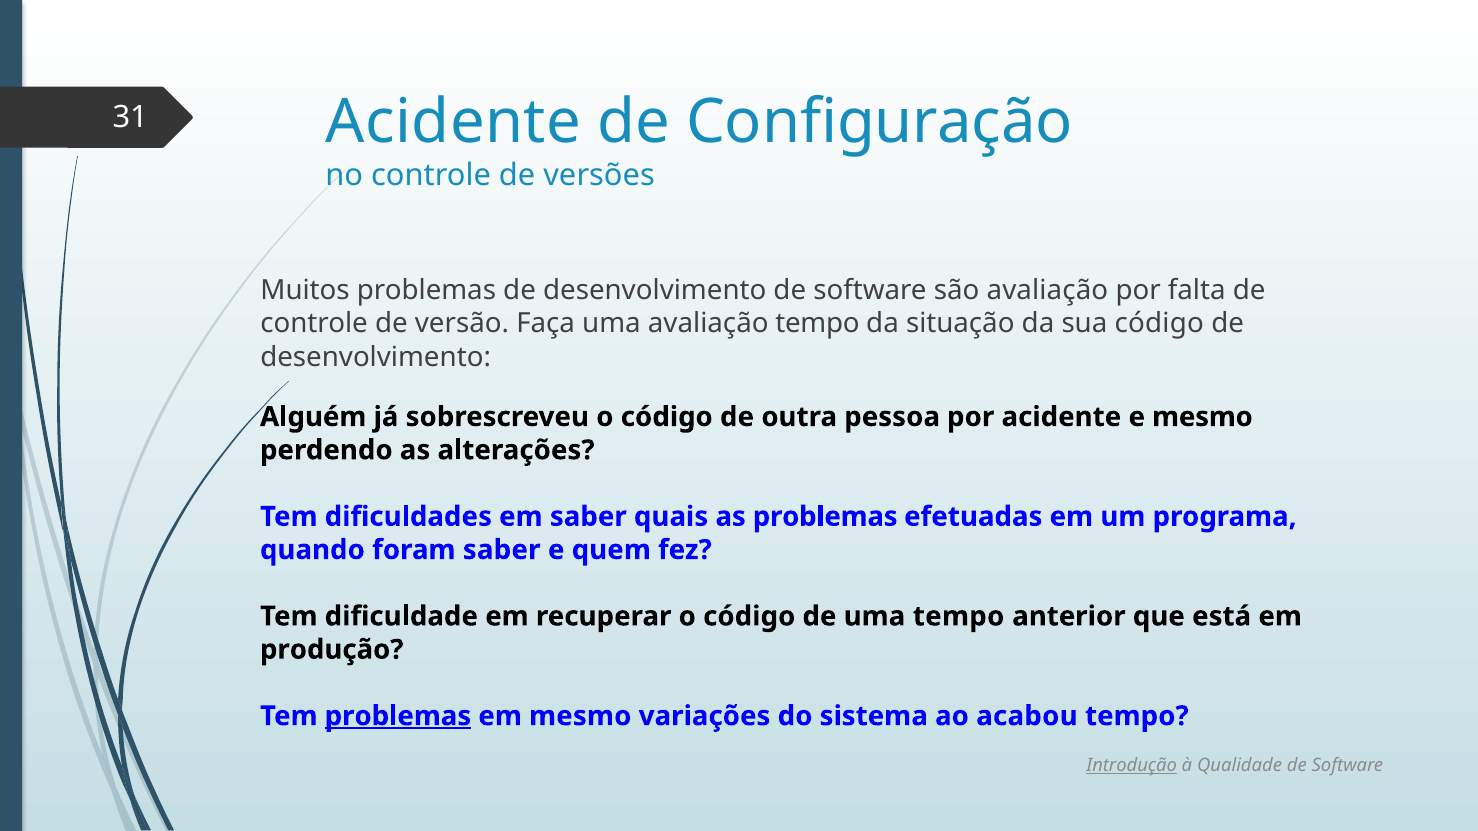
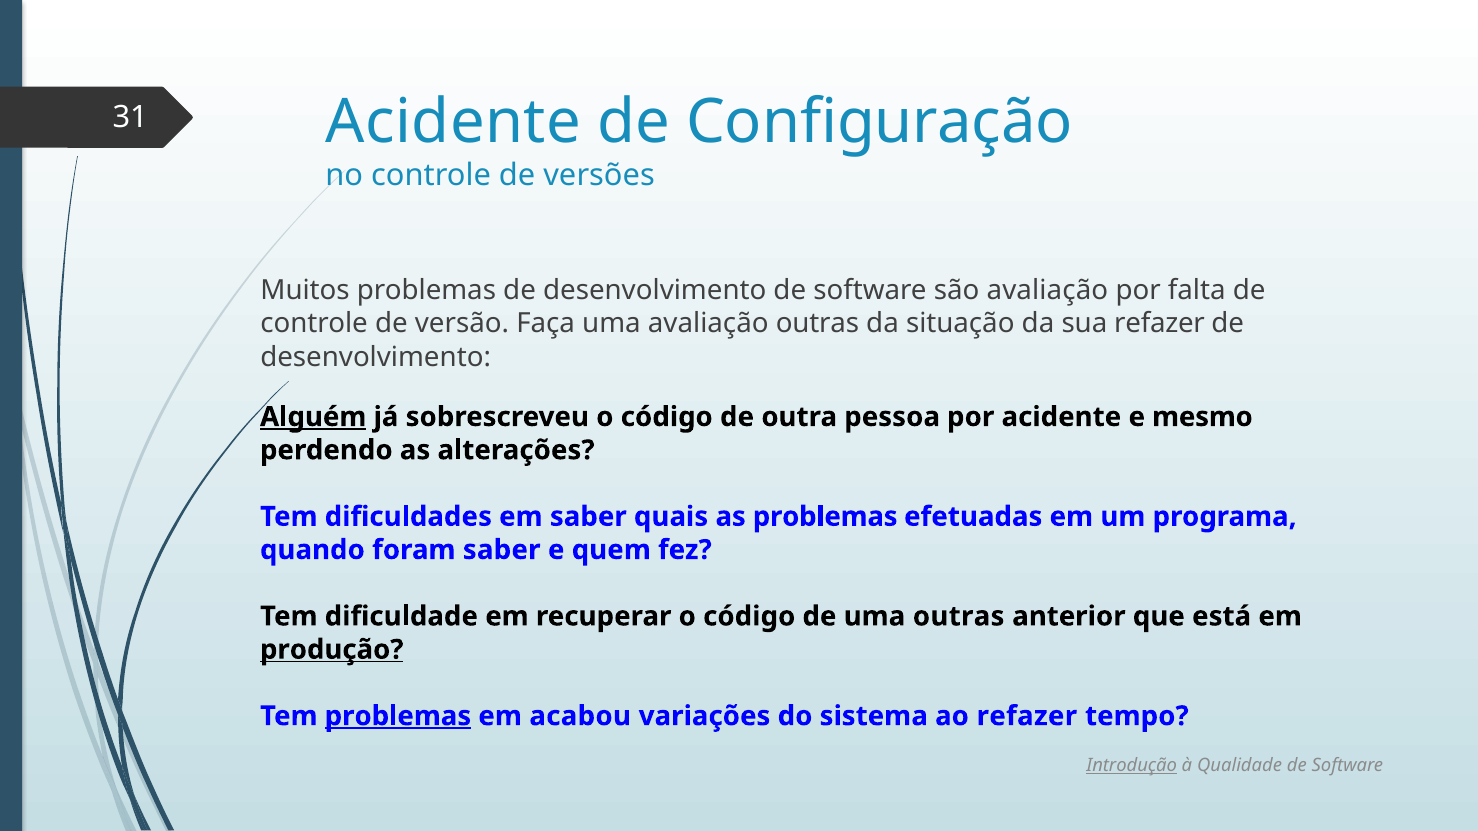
avaliação tempo: tempo -> outras
sua código: código -> refazer
Alguém underline: none -> present
uma tempo: tempo -> outras
produção underline: none -> present
em mesmo: mesmo -> acabou
ao acabou: acabou -> refazer
